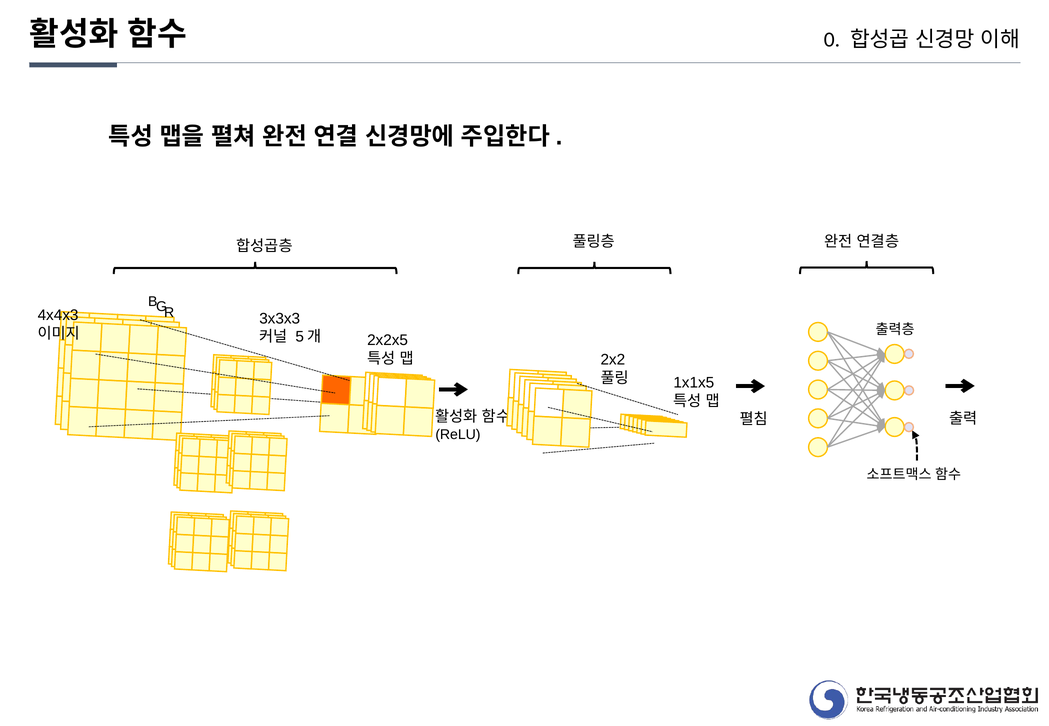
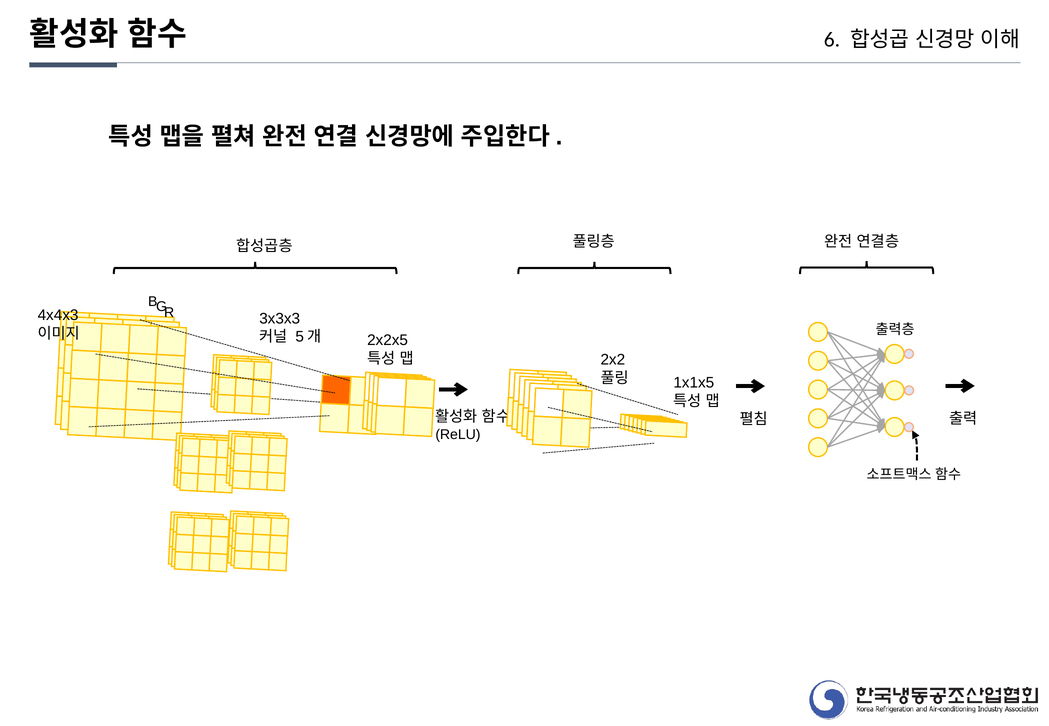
0: 0 -> 6
